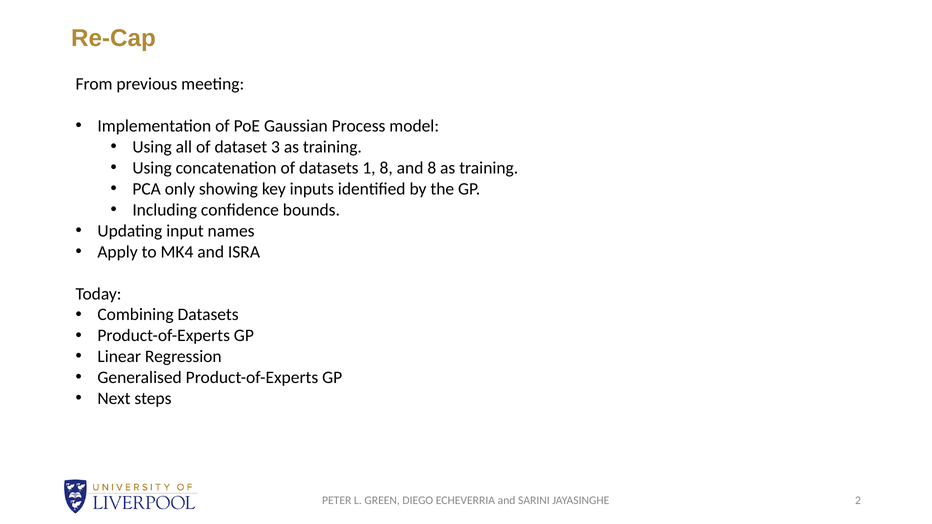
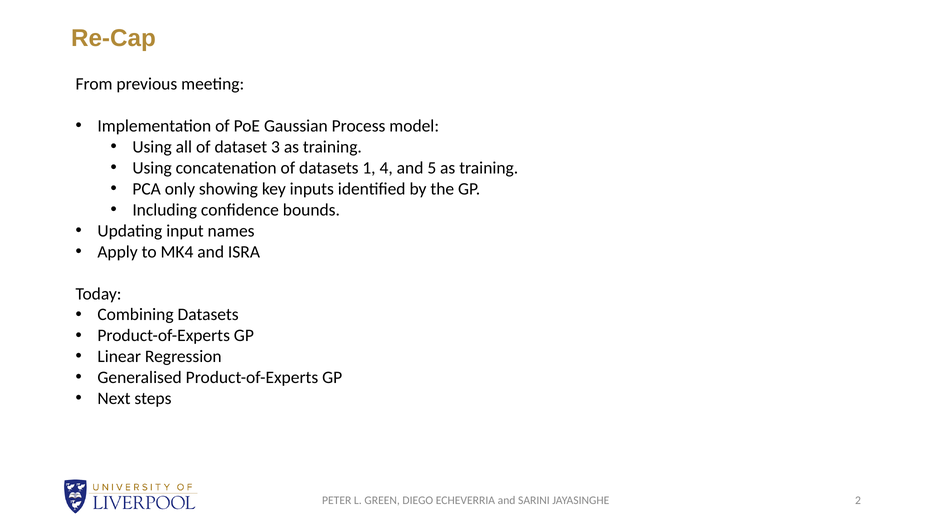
1 8: 8 -> 4
and 8: 8 -> 5
